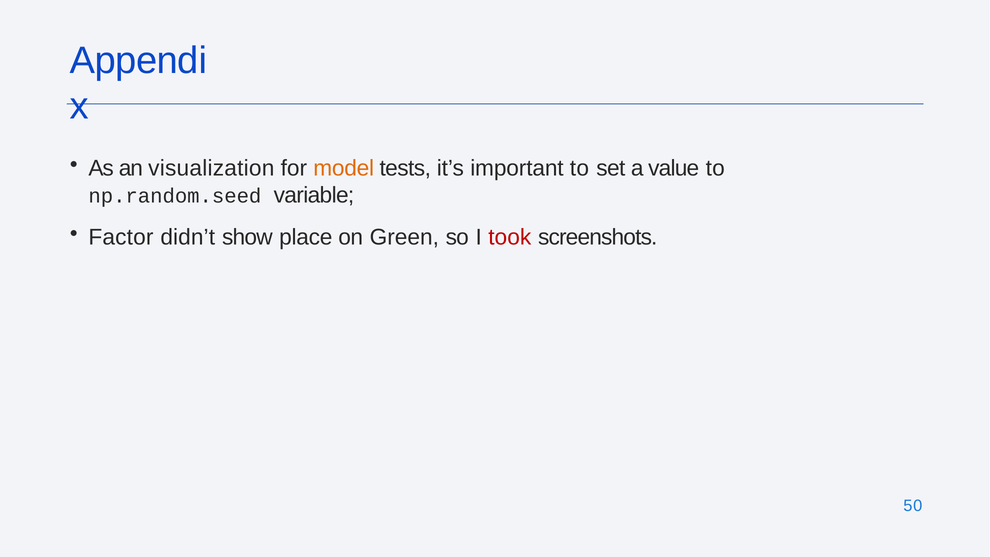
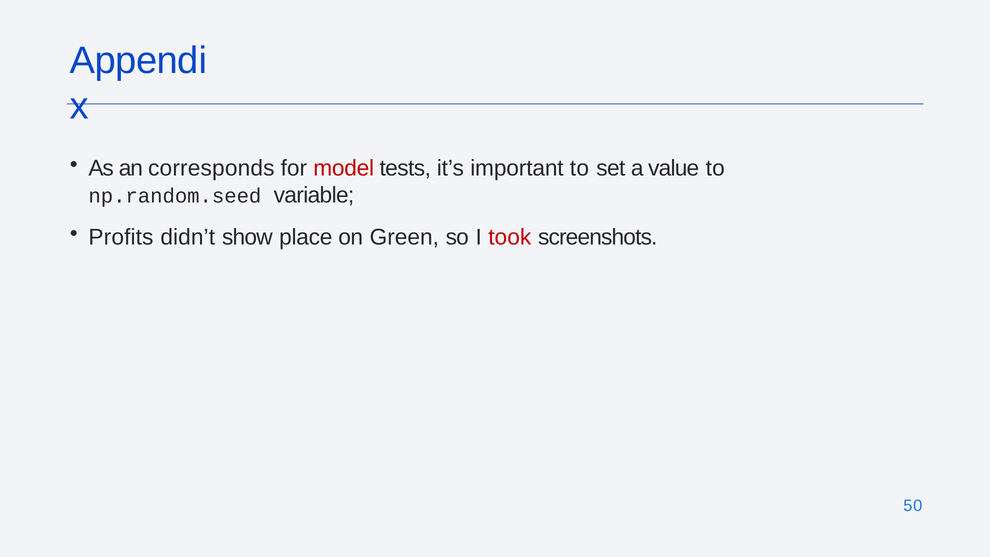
visualization: visualization -> corresponds
model colour: orange -> red
Factor: Factor -> Profits
